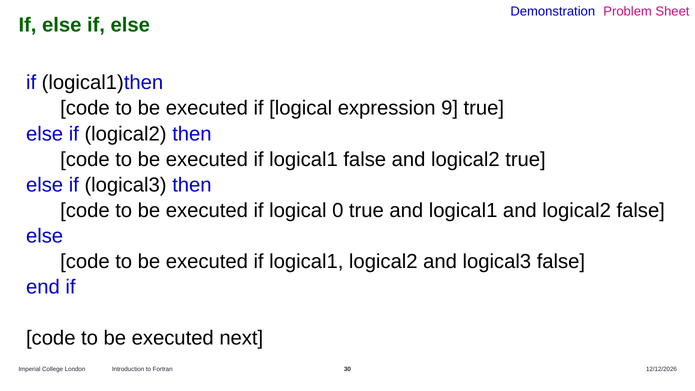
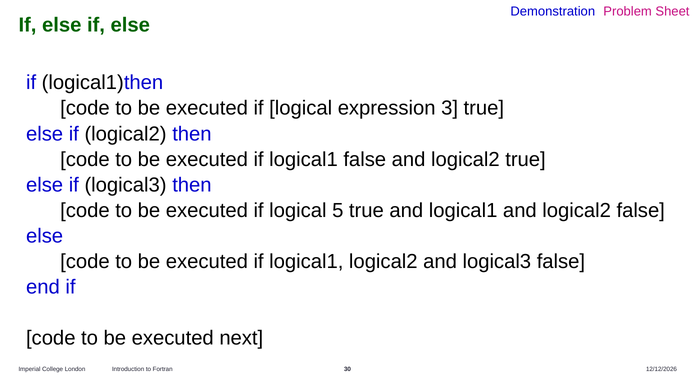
9: 9 -> 3
0: 0 -> 5
